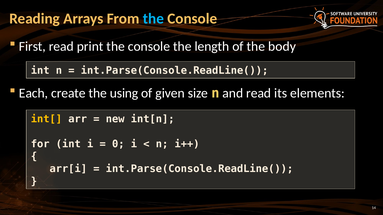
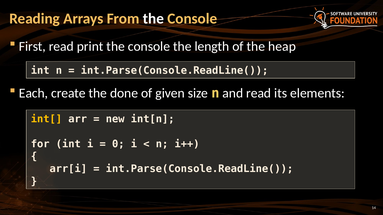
the at (153, 19) colour: light blue -> white
body: body -> heap
using: using -> done
